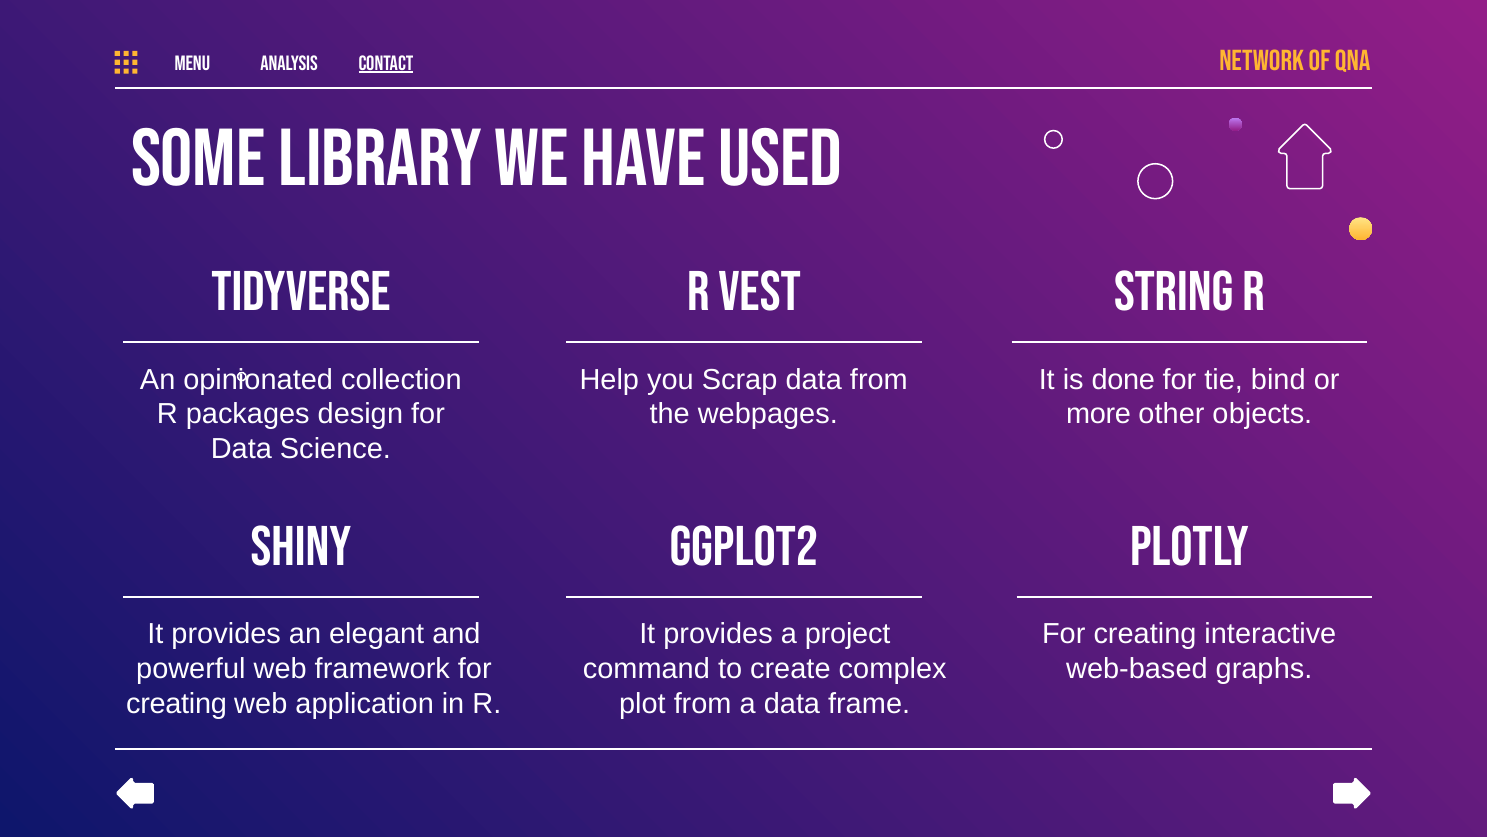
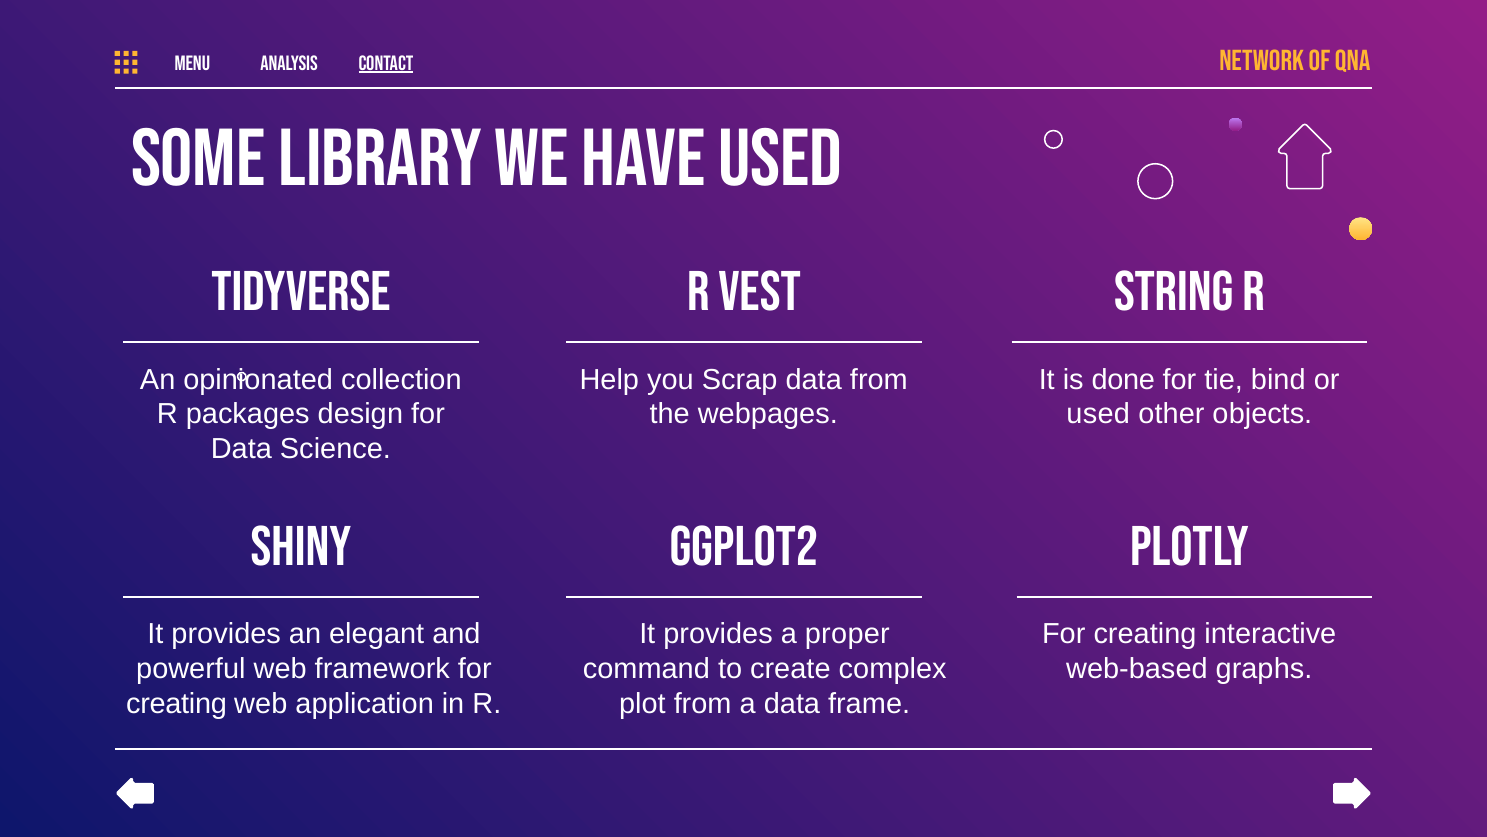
more at (1099, 414): more -> used
project: project -> proper
